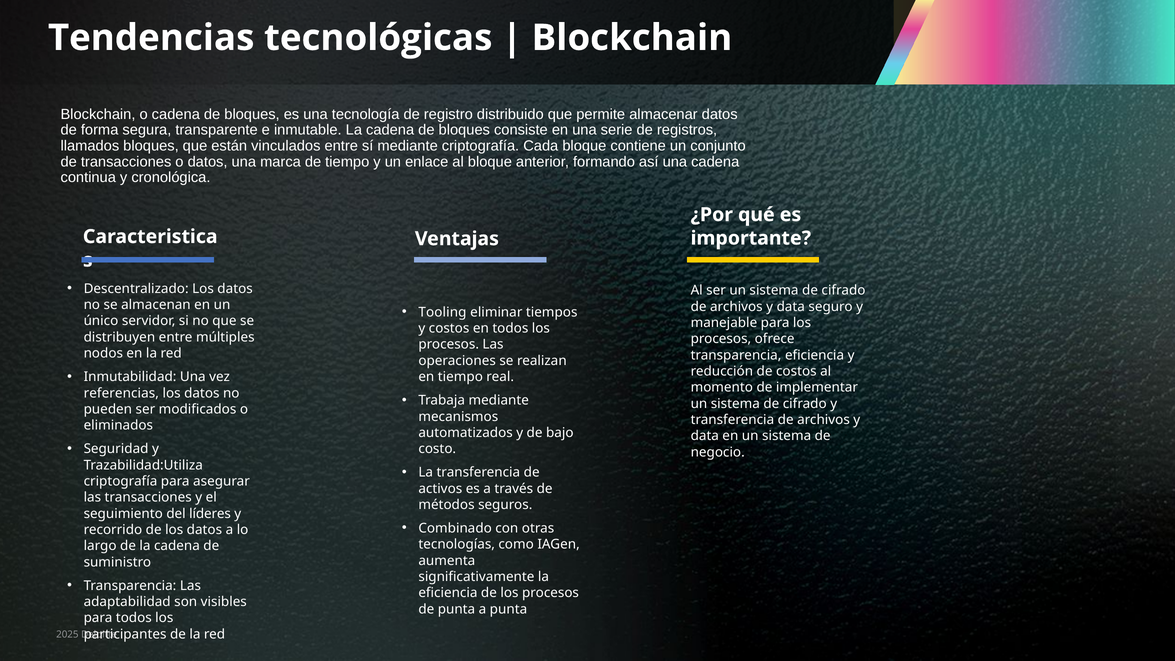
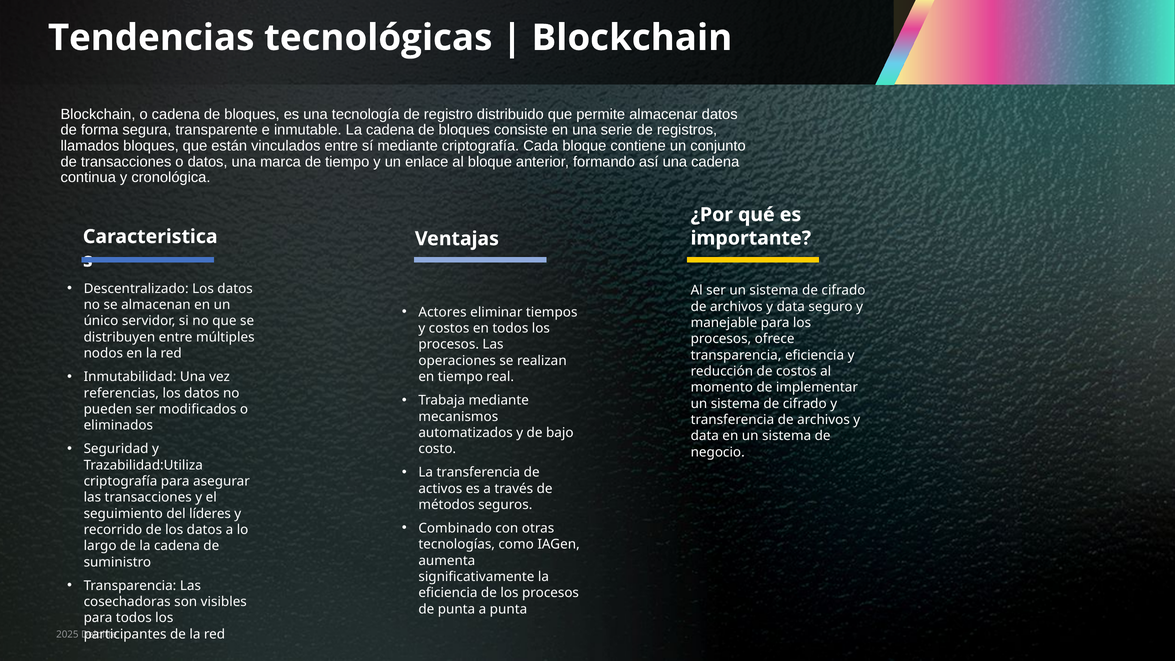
Tooling: Tooling -> Actores
adaptabilidad: adaptabilidad -> cosechadoras
